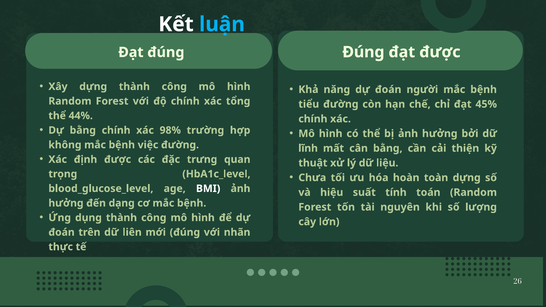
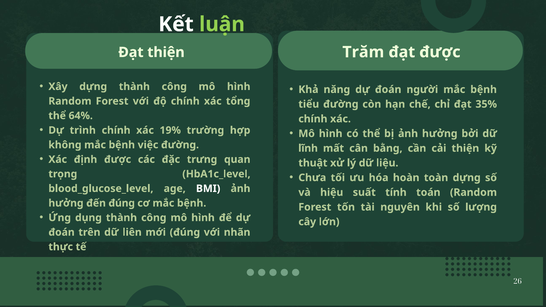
luận colour: light blue -> light green
Đúng at (363, 52): Đúng -> Trăm
Đạt đúng: đúng -> thiện
45%: 45% -> 35%
44%: 44% -> 64%
Dự bằng: bằng -> trình
98%: 98% -> 19%
đến dạng: dạng -> đúng
